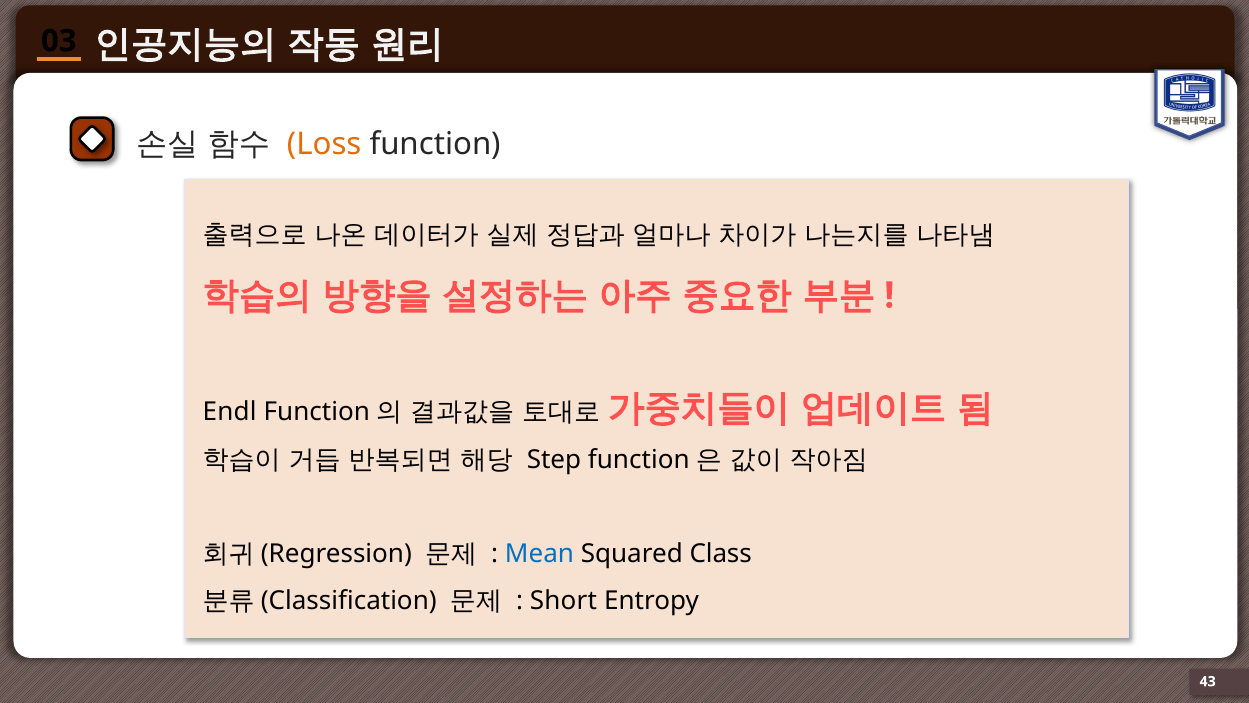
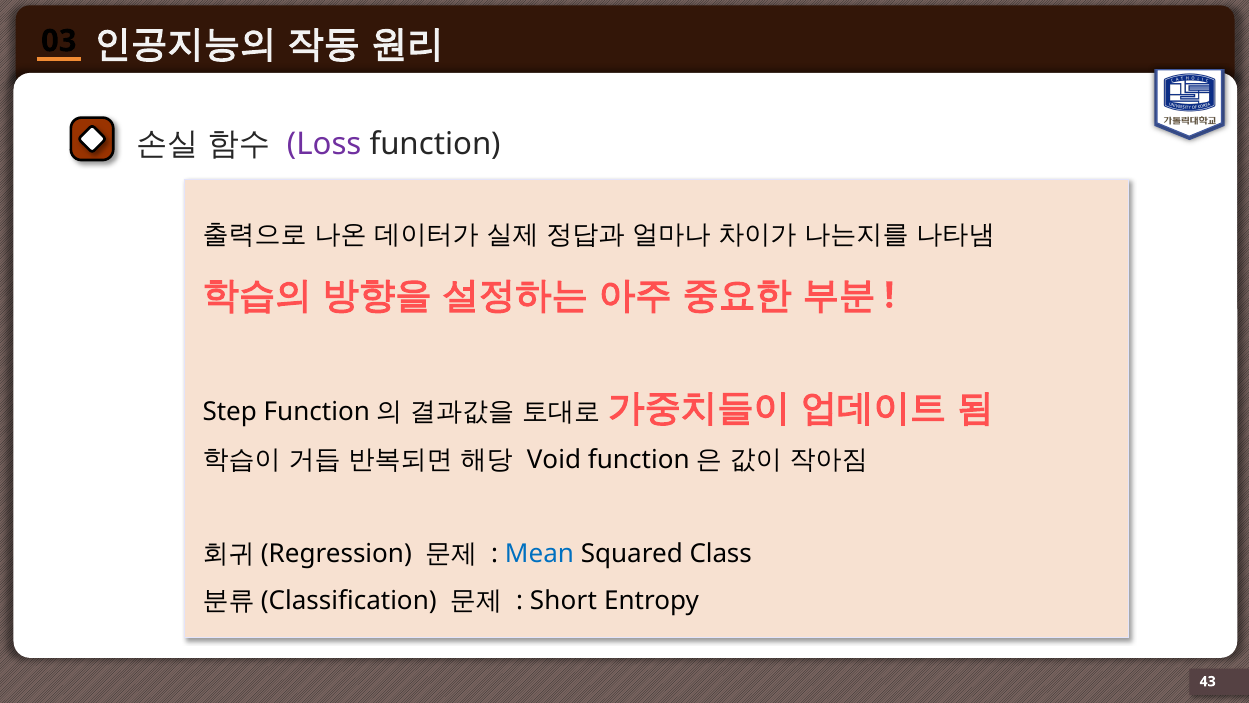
Loss colour: orange -> purple
Endl: Endl -> Step
Step: Step -> Void
